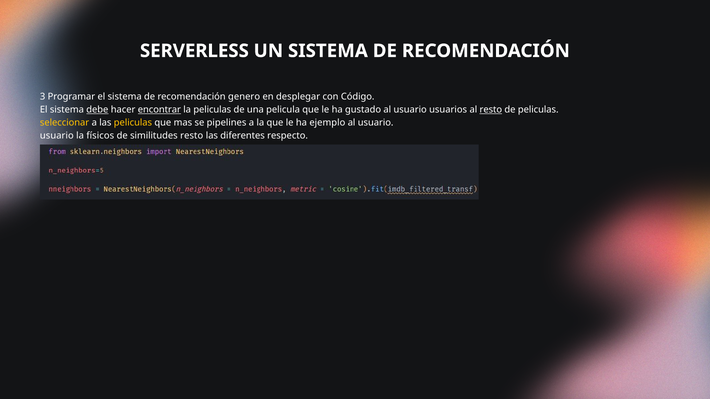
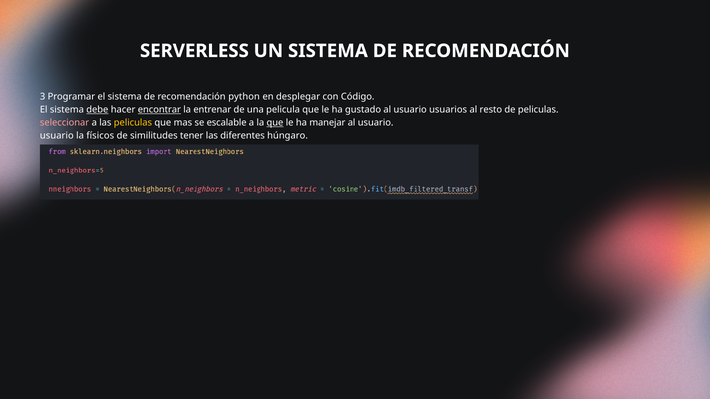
genero: genero -> python
la peliculas: peliculas -> entrenar
resto at (491, 110) underline: present -> none
seleccionar colour: yellow -> pink
pipelines: pipelines -> escalable
que at (275, 123) underline: none -> present
ejemplo: ejemplo -> manejar
similitudes resto: resto -> tener
respecto: respecto -> húngaro
